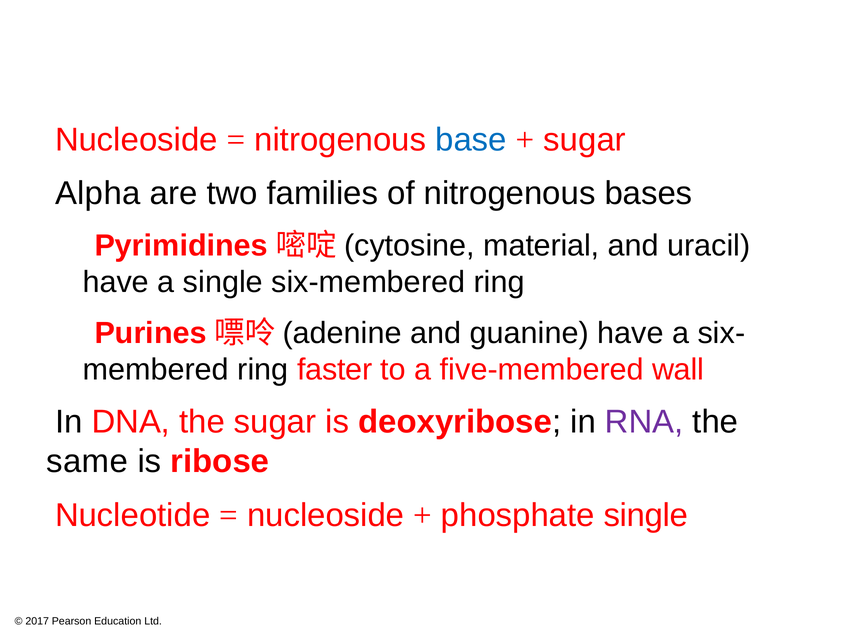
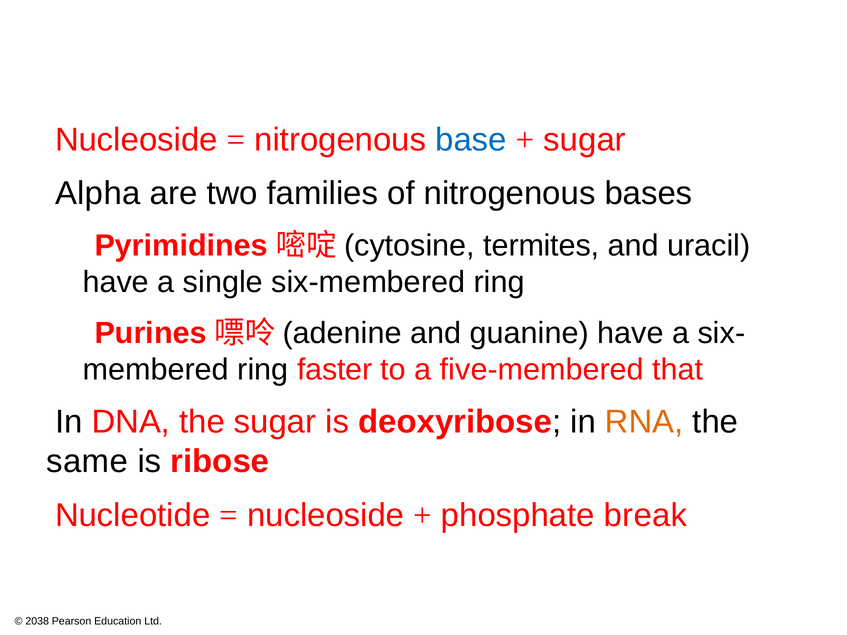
material: material -> termites
wall: wall -> that
RNA colour: purple -> orange
phosphate single: single -> break
2017: 2017 -> 2038
